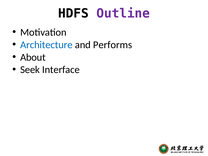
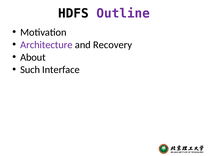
Architecture colour: blue -> purple
Performs: Performs -> Recovery
Seek: Seek -> Such
